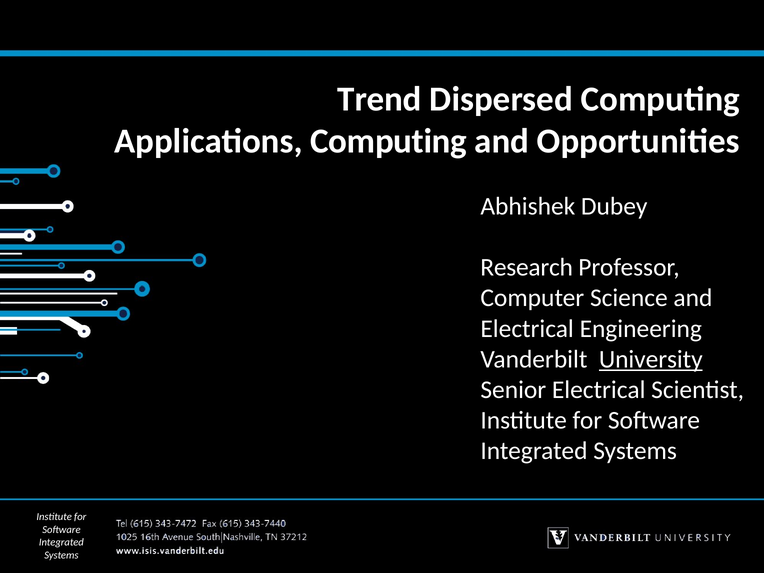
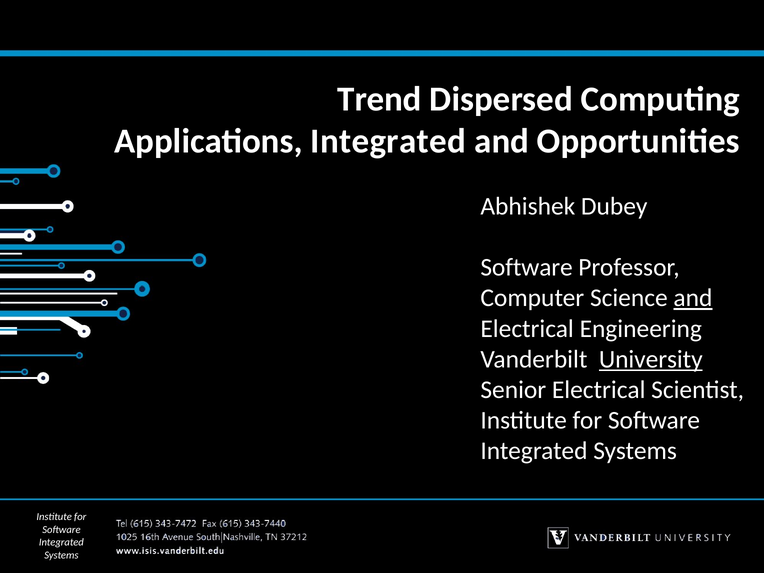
Applications Computing: Computing -> Integrated
Research at (527, 267): Research -> Software
and at (693, 298) underline: none -> present
